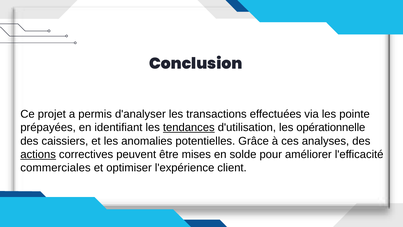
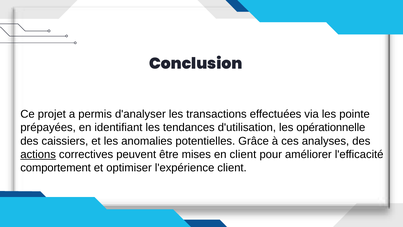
tendances underline: present -> none
en solde: solde -> client
commerciales: commerciales -> comportement
